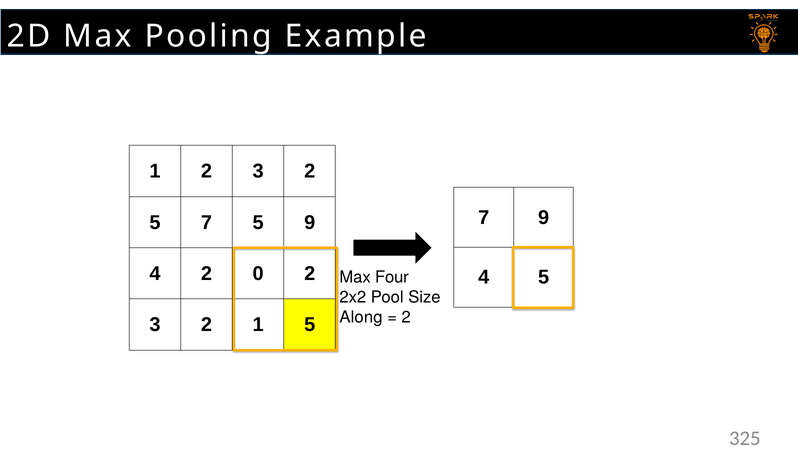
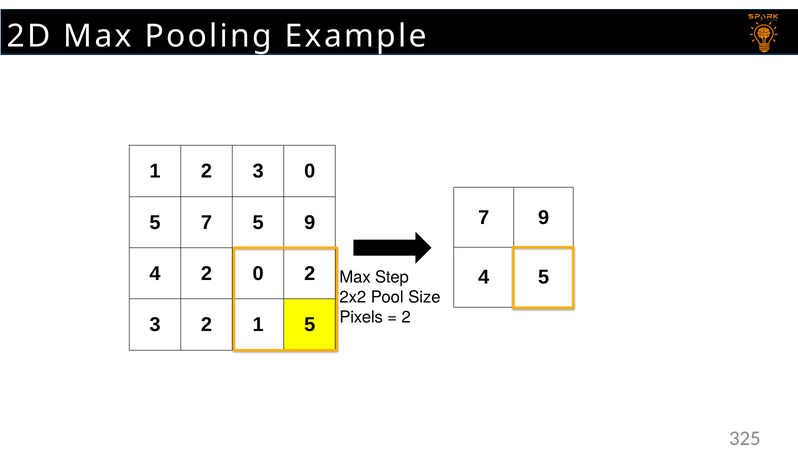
1 2 3 2: 2 -> 0
Four: Four -> Step
Along: Along -> Pixels
